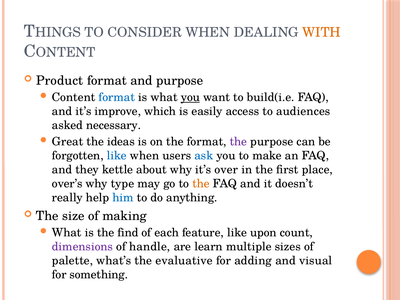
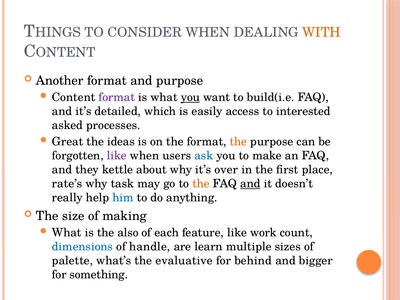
Product: Product -> Another
format at (117, 97) colour: blue -> purple
improve: improve -> detailed
audiences: audiences -> interested
necessary: necessary -> processes
the at (238, 142) colour: purple -> orange
like at (117, 156) colour: blue -> purple
over’s: over’s -> rate’s
type: type -> task
and at (250, 184) underline: none -> present
find: find -> also
upon: upon -> work
dimensions colour: purple -> blue
adding: adding -> behind
visual: visual -> bigger
